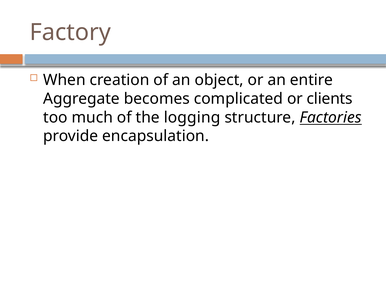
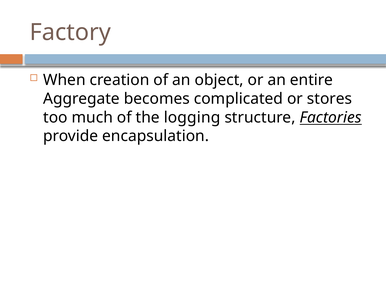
clients: clients -> stores
